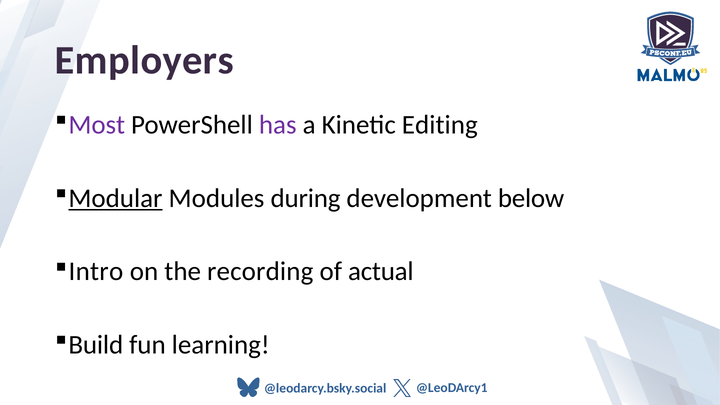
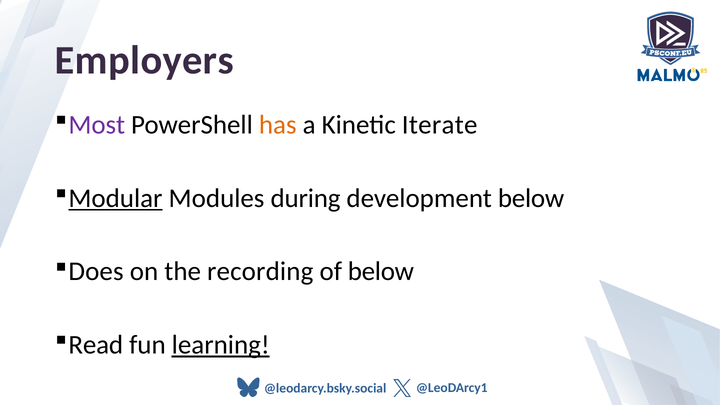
has colour: purple -> orange
Editing: Editing -> Iterate
Intro: Intro -> Does
of actual: actual -> below
Build: Build -> Read
learning underline: none -> present
